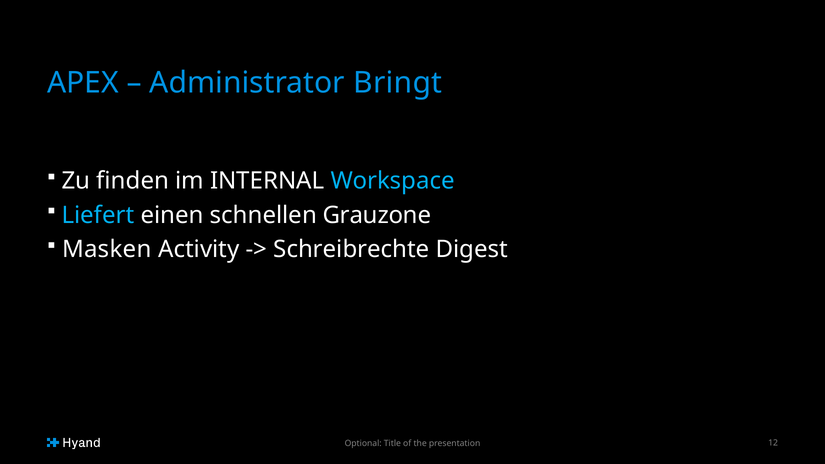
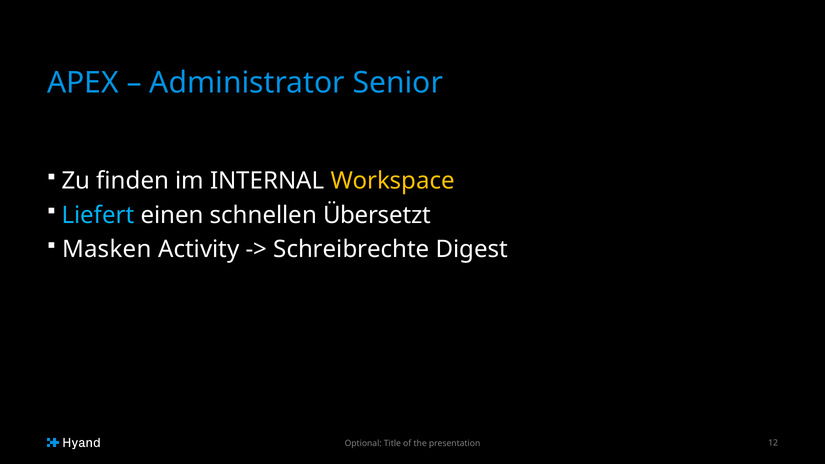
Bringt: Bringt -> Senior
Workspace colour: light blue -> yellow
Grauzone: Grauzone -> Übersetzt
